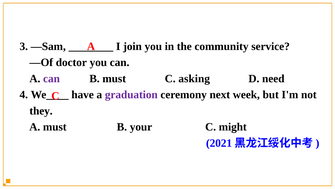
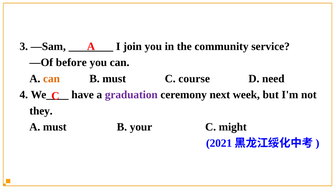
doctor: doctor -> before
can at (51, 78) colour: purple -> orange
asking: asking -> course
